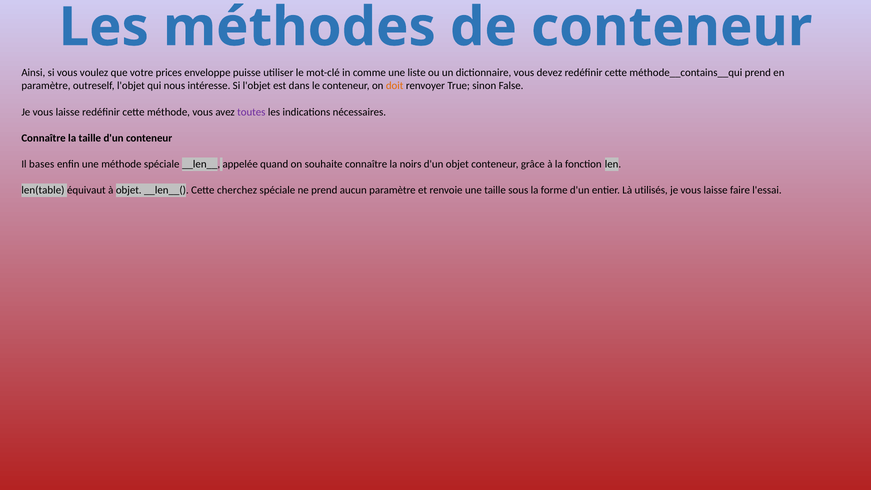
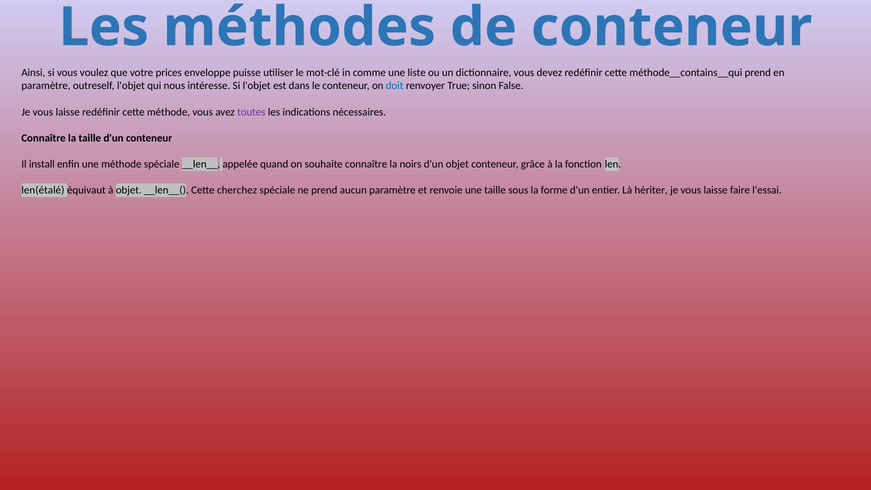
doit colour: orange -> blue
bases: bases -> install
len(table: len(table -> len(étalé
utilisés: utilisés -> hériter
